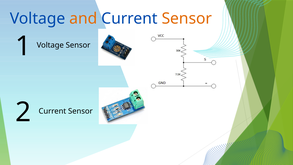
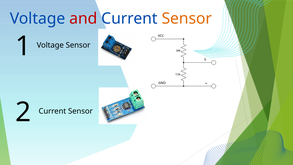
and colour: orange -> red
